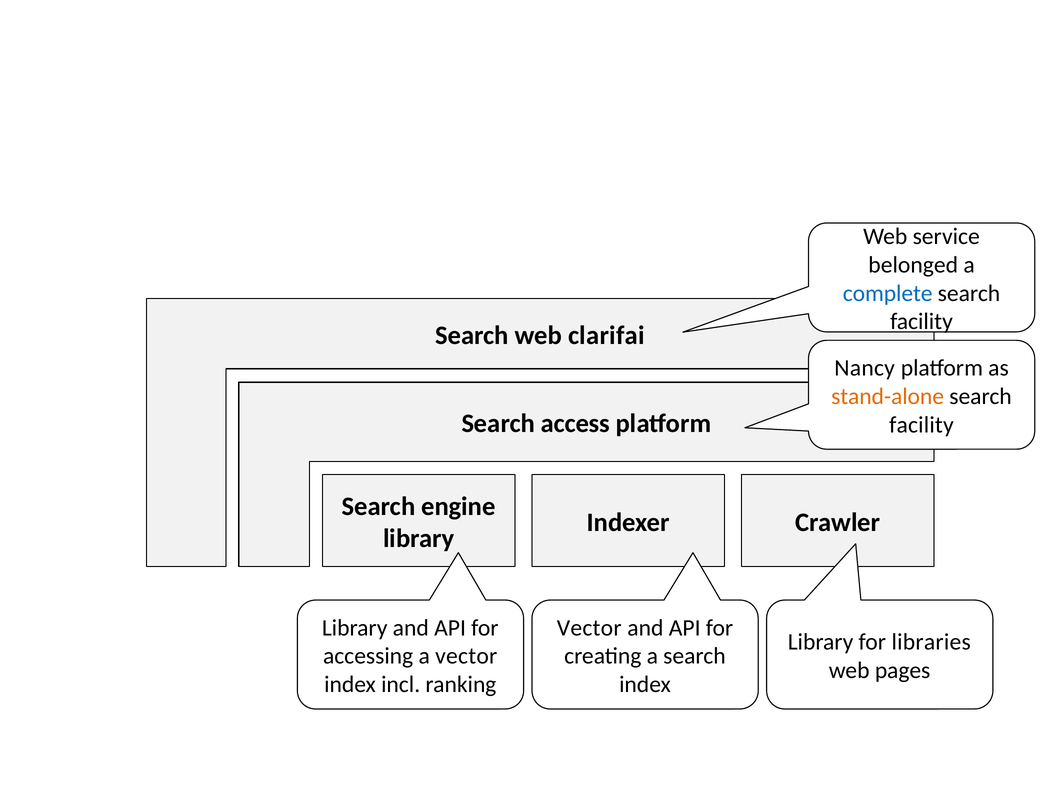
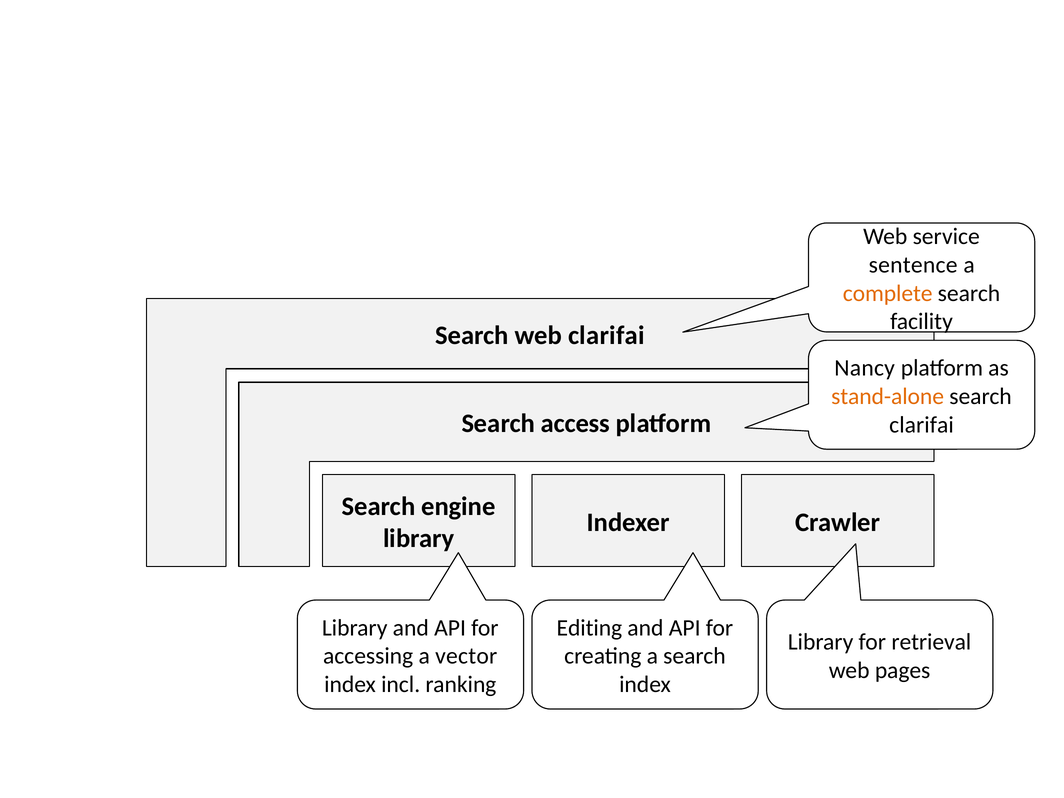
belonged: belonged -> sentence
complete colour: blue -> orange
facility at (921, 425): facility -> clarifai
Vector at (589, 628): Vector -> Editing
libraries: libraries -> retrieval
